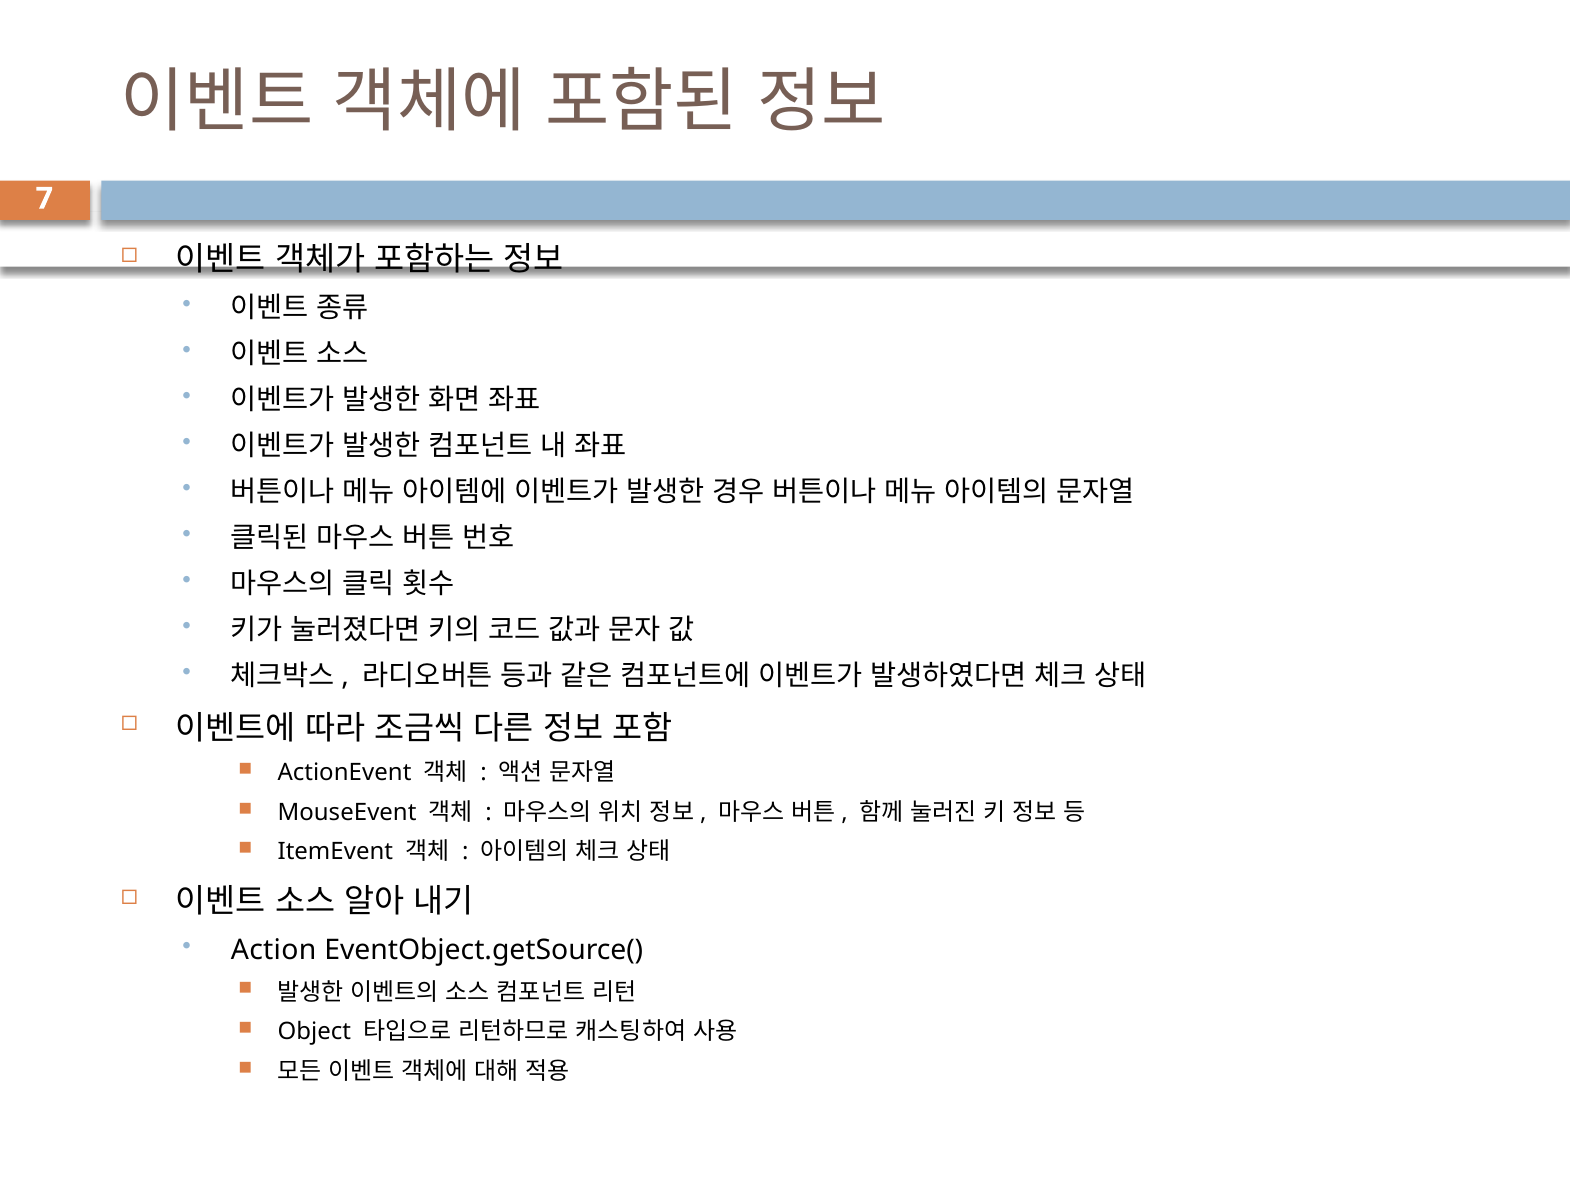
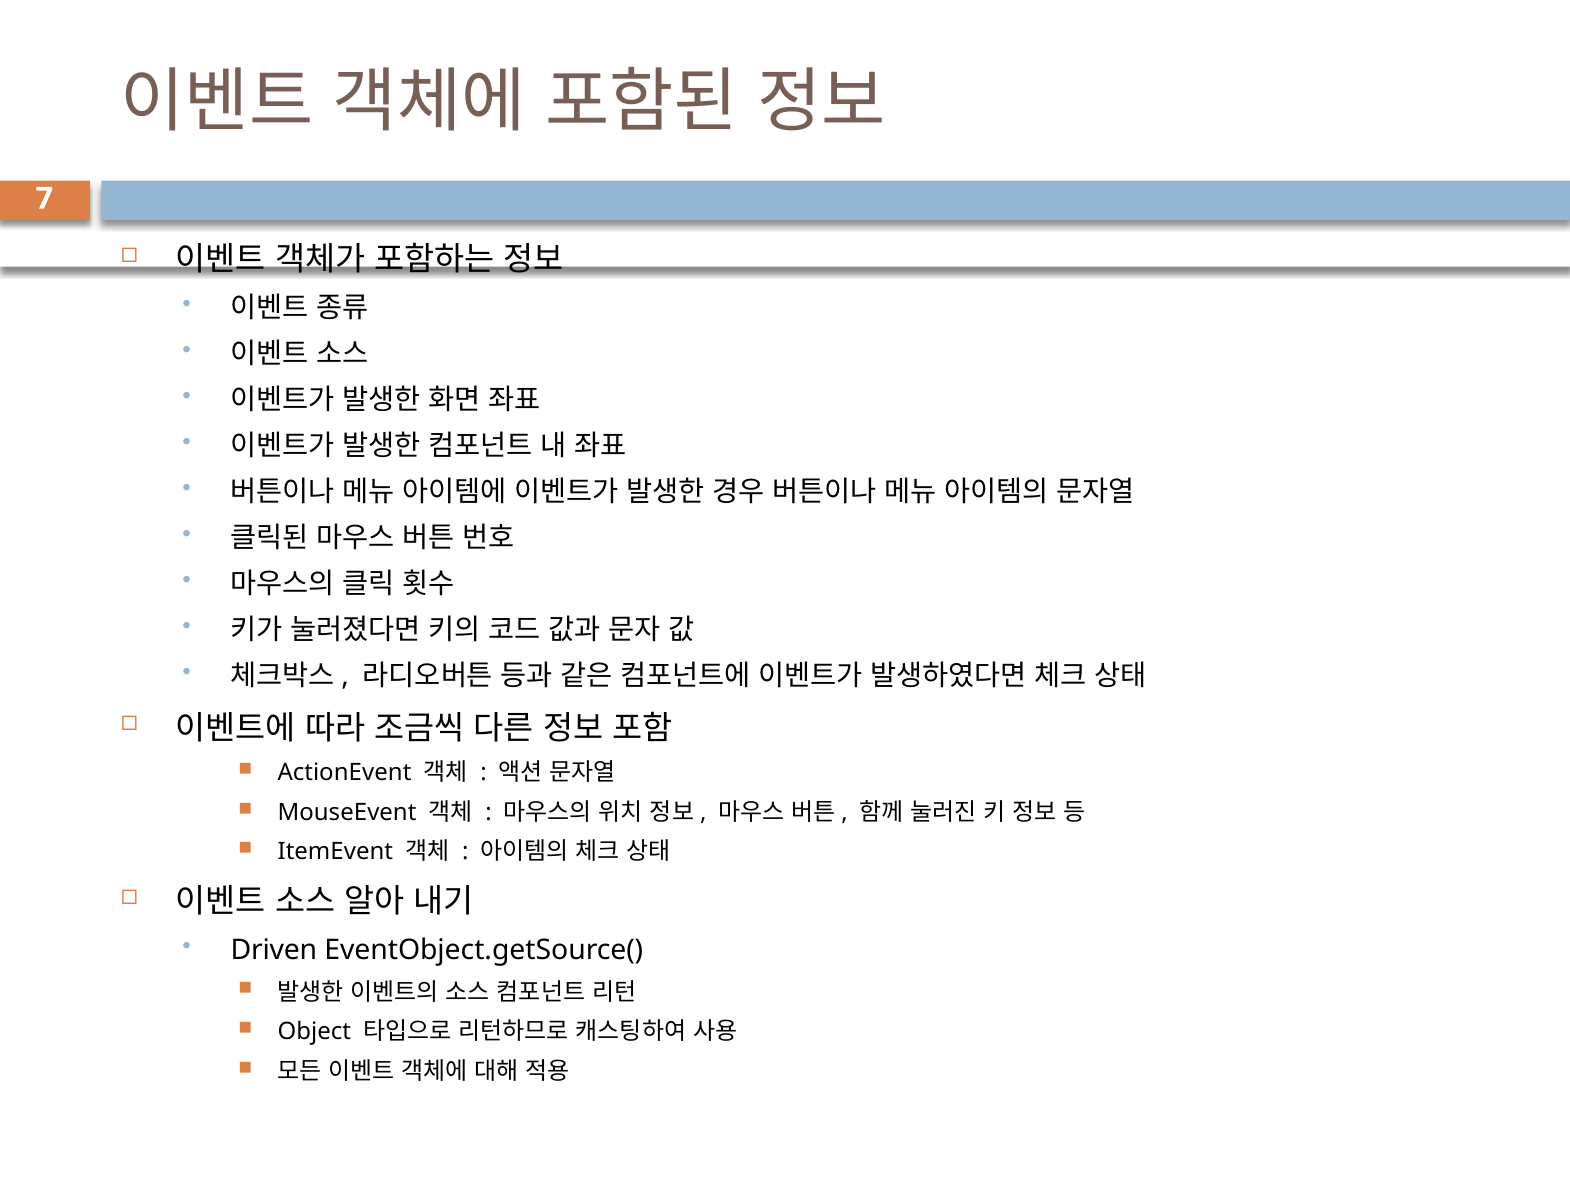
Action: Action -> Driven
